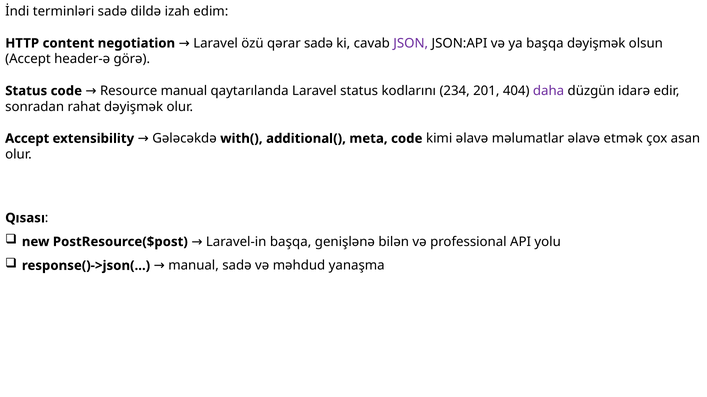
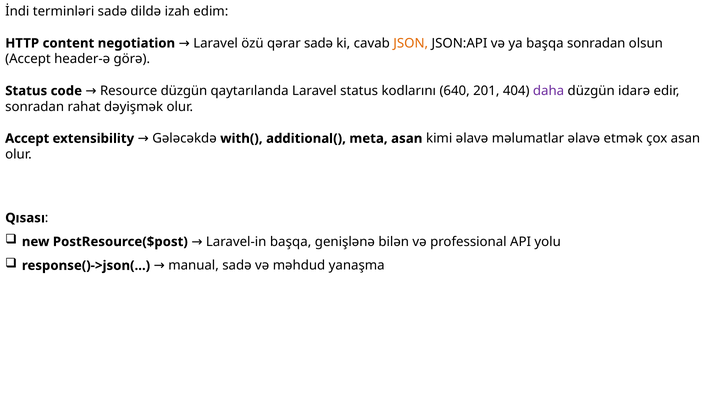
JSON colour: purple -> orange
başqa dəyişmək: dəyişmək -> sonradan
Resource manual: manual -> düzgün
234: 234 -> 640
meta code: code -> asan
